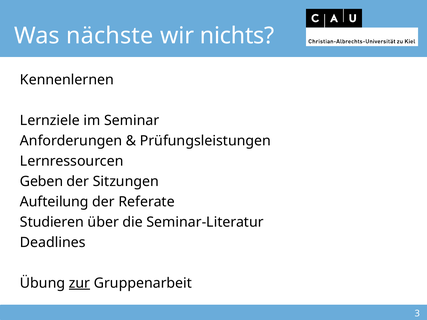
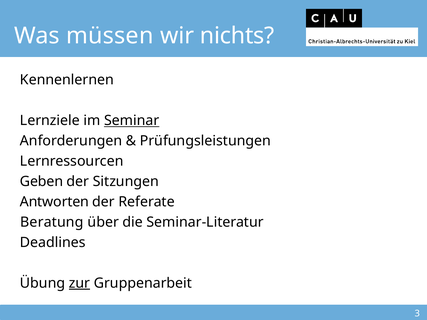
nächste: nächste -> müssen
Seminar underline: none -> present
Aufteilung: Aufteilung -> Antworten
Studieren: Studieren -> Beratung
